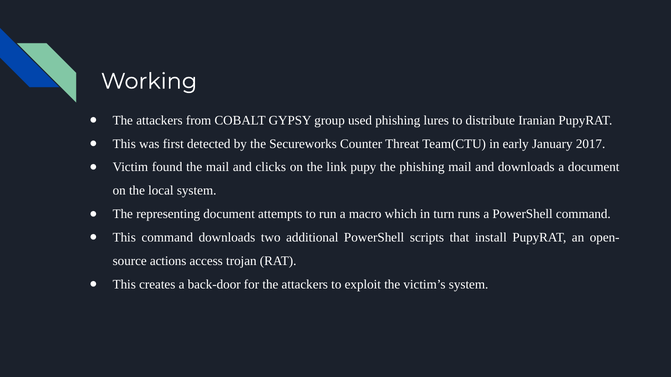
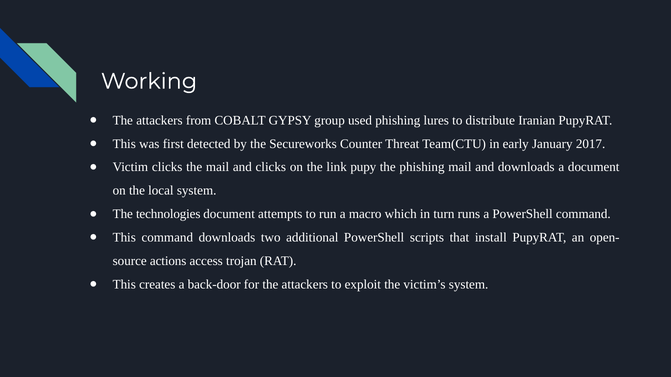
Victim found: found -> clicks
representing: representing -> technologies
